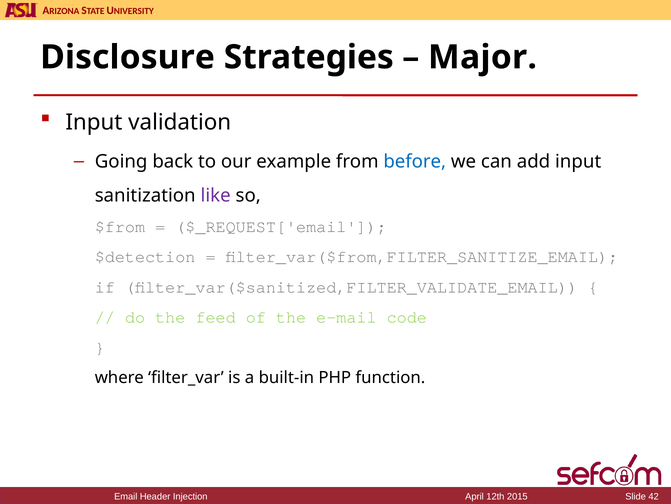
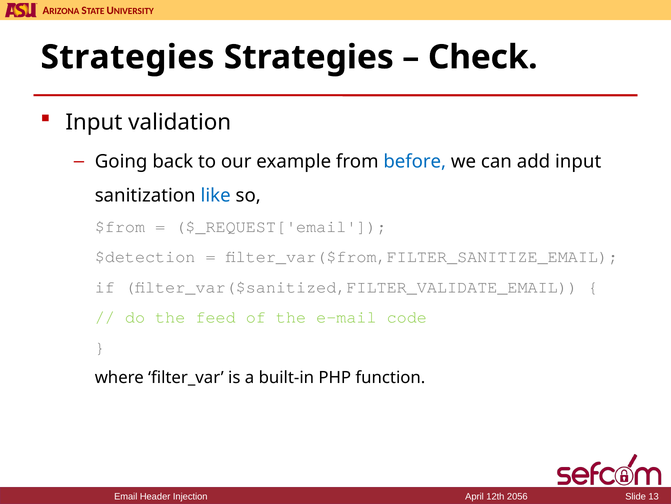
Disclosure at (128, 57): Disclosure -> Strategies
Major: Major -> Check
like colour: purple -> blue
2015: 2015 -> 2056
42: 42 -> 13
